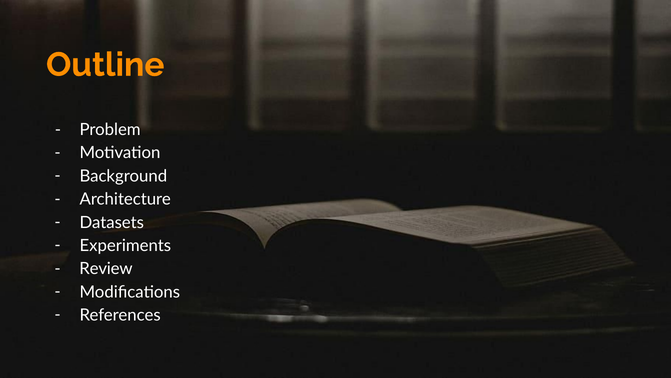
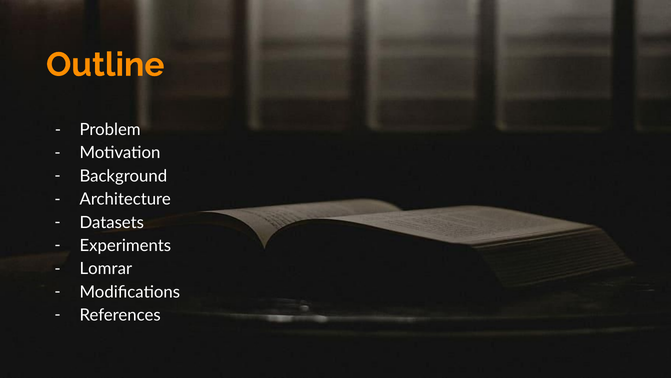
Review: Review -> Lomrar
